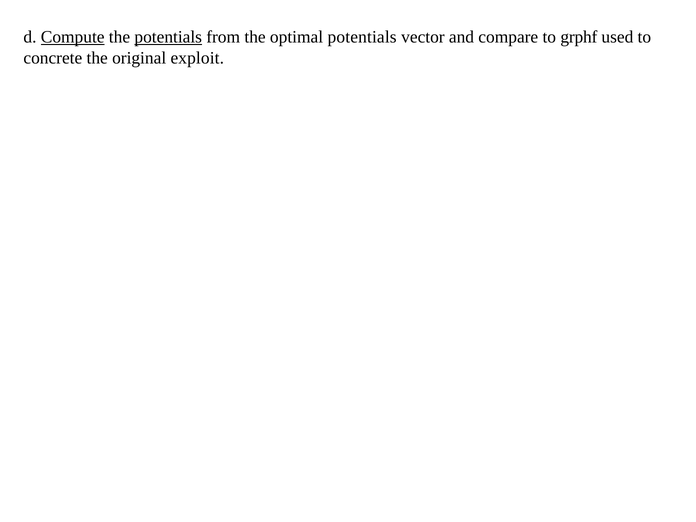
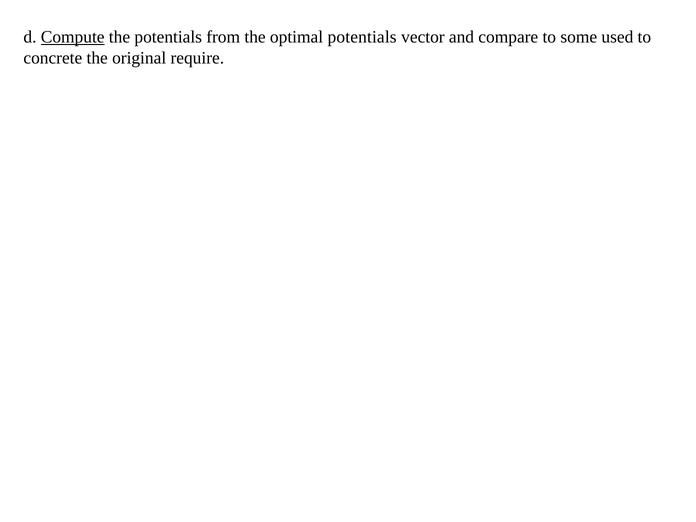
potentials at (168, 37) underline: present -> none
grphf: grphf -> some
exploit: exploit -> require
